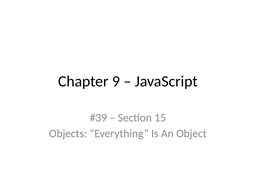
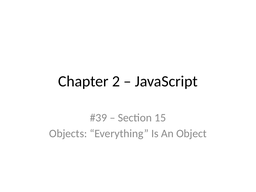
9: 9 -> 2
